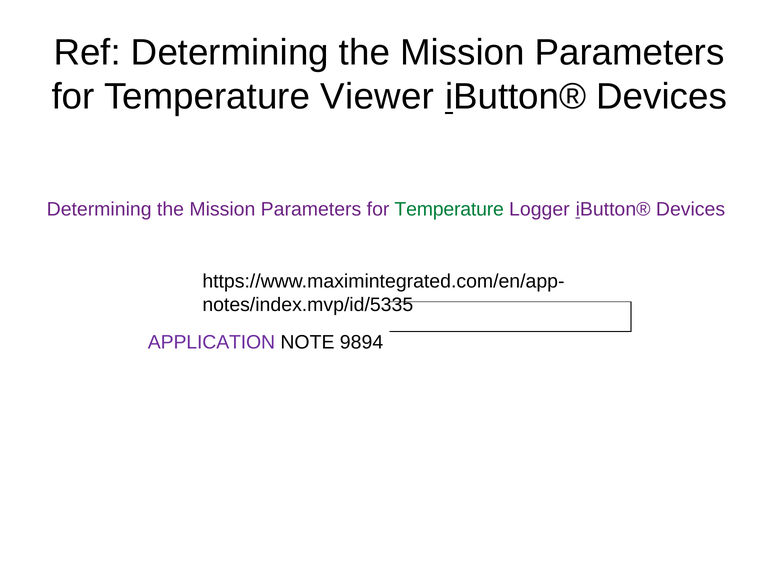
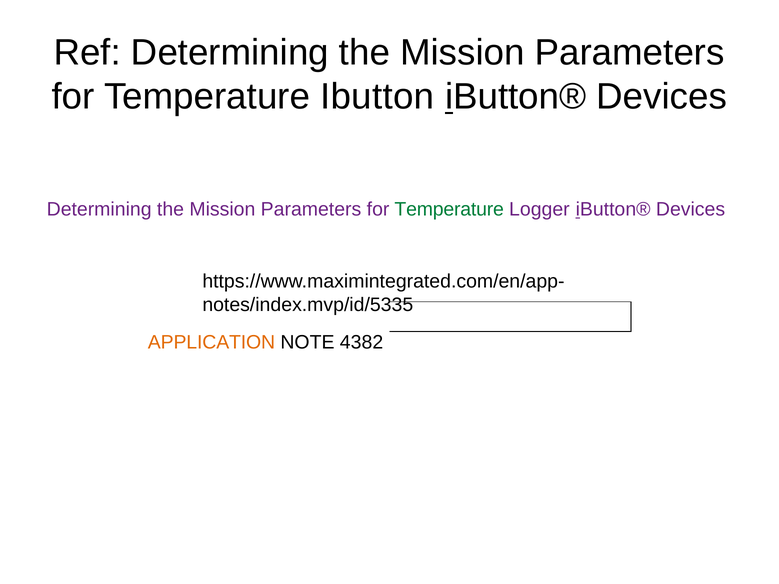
Viewer: Viewer -> Ibutton
APPLICATION colour: purple -> orange
9894: 9894 -> 4382
